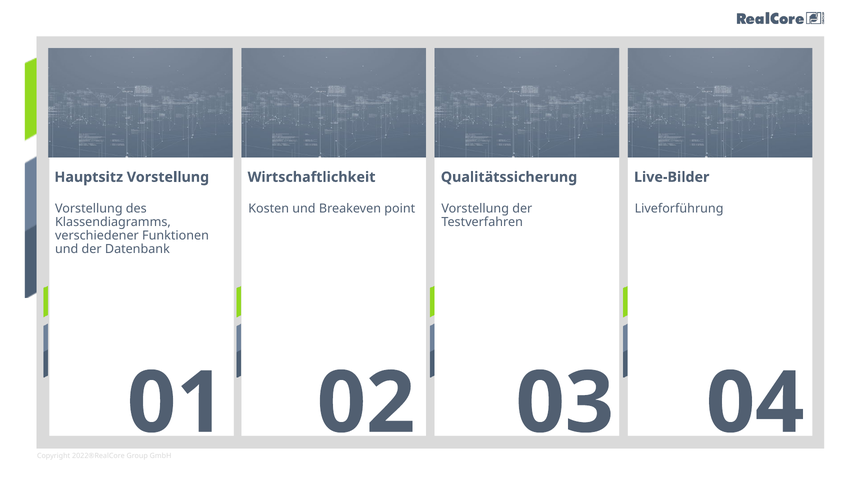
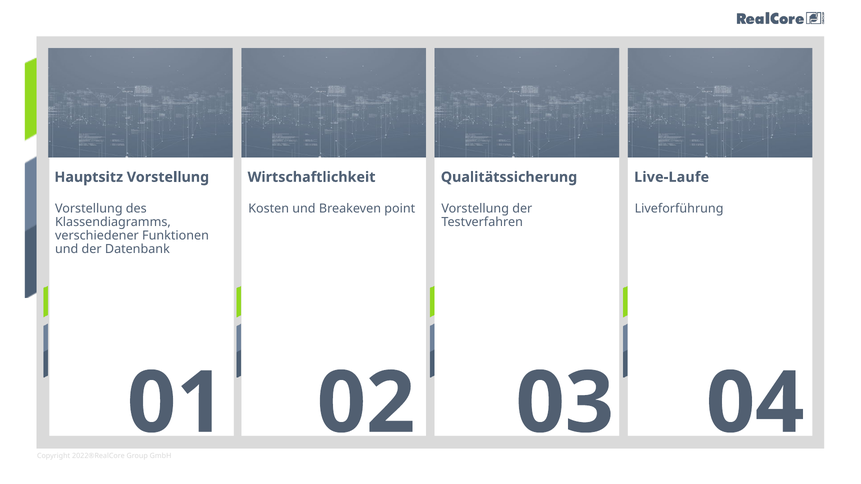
Live-Bilder: Live-Bilder -> Live-Laufe
